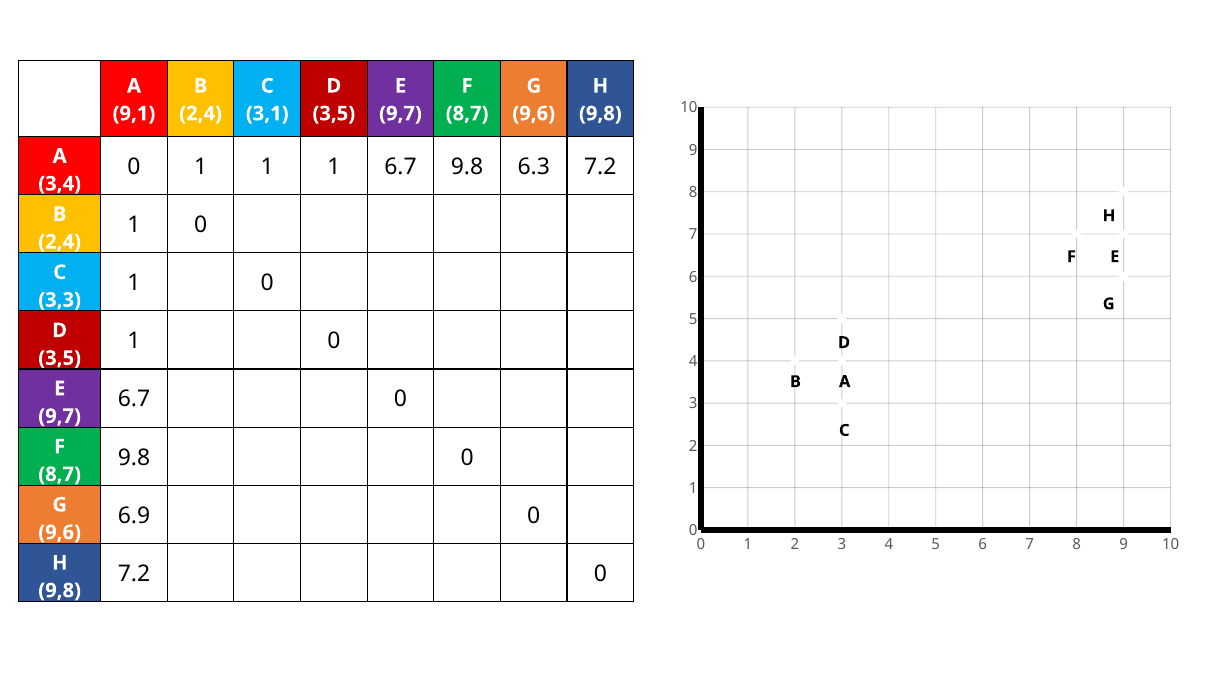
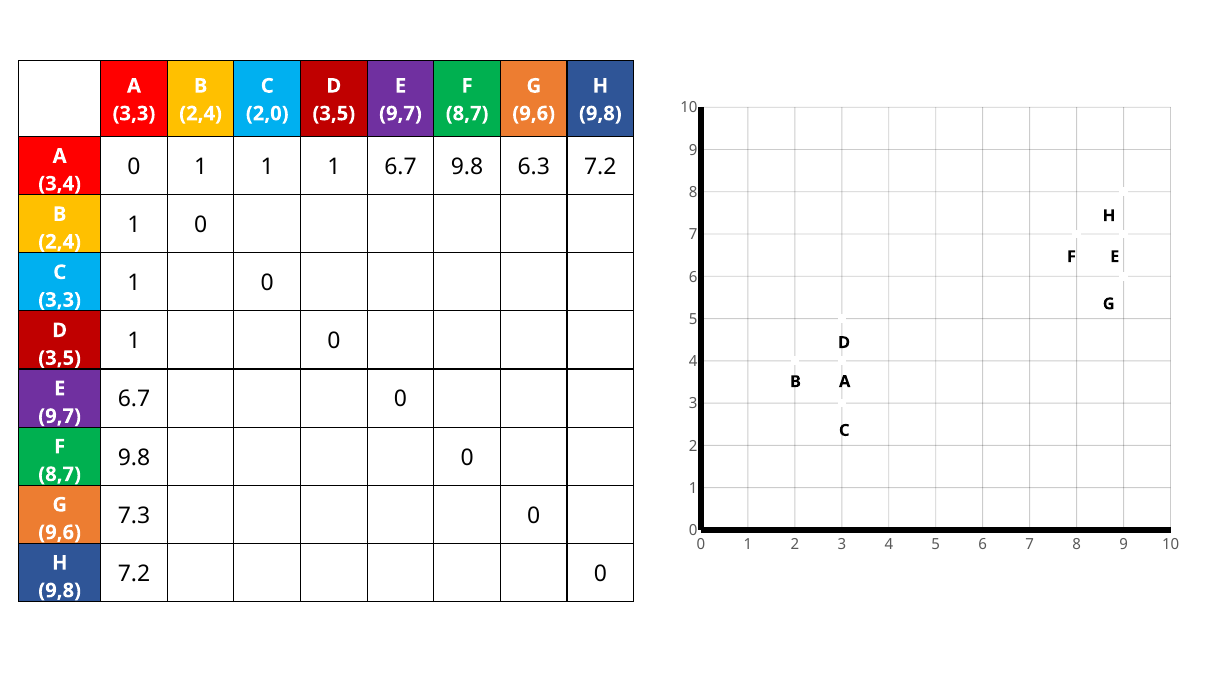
9,1 at (134, 114): 9,1 -> 3,3
3,1: 3,1 -> 2,0
6.9: 6.9 -> 7.3
